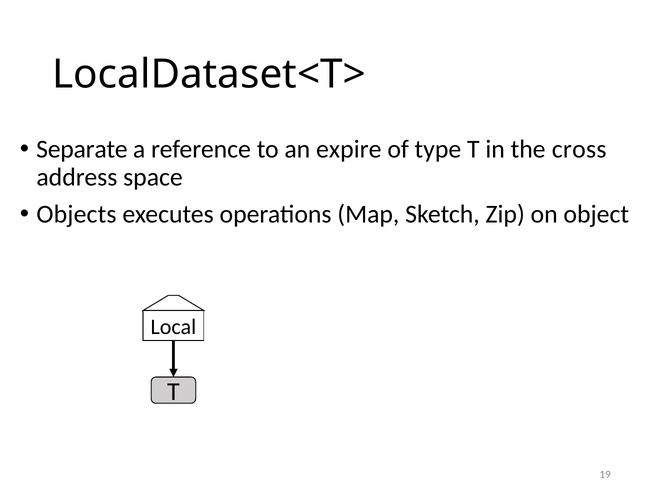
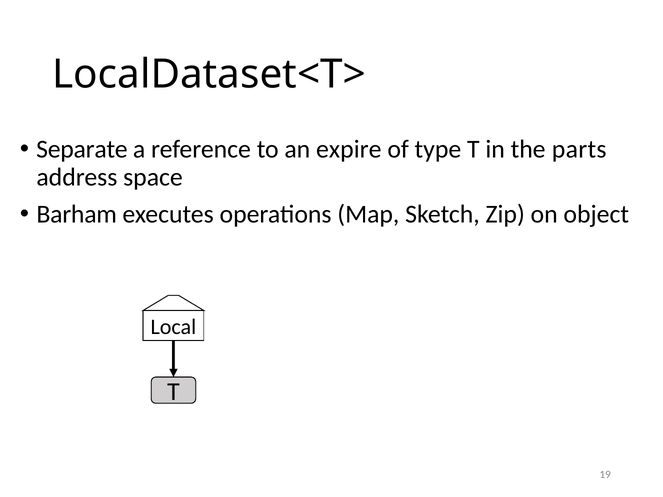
cross: cross -> parts
Objects: Objects -> Barham
